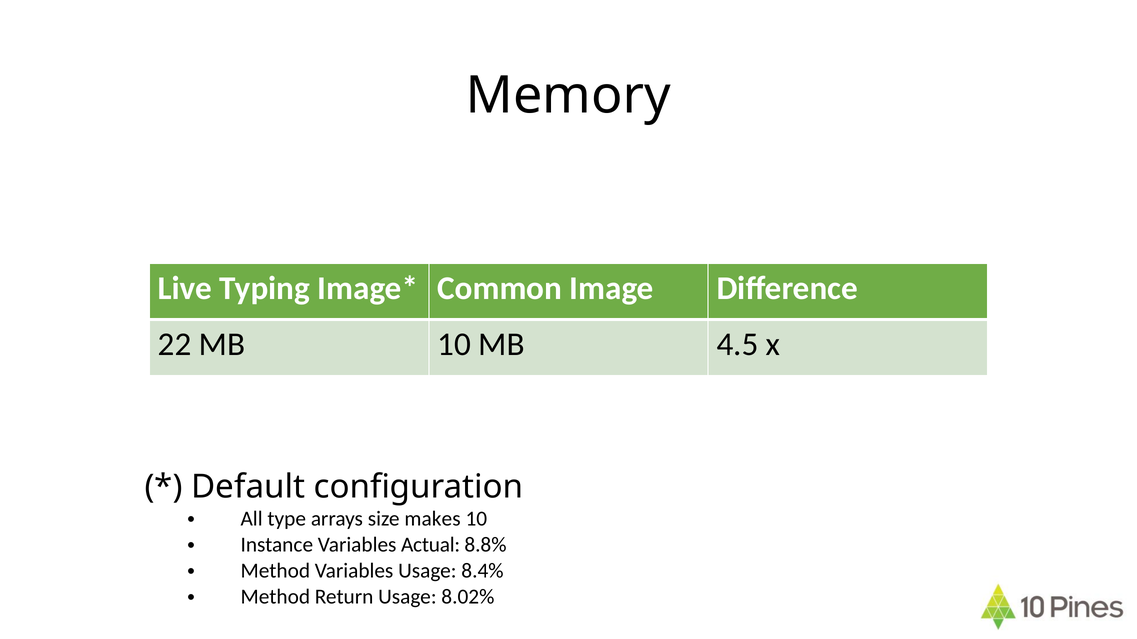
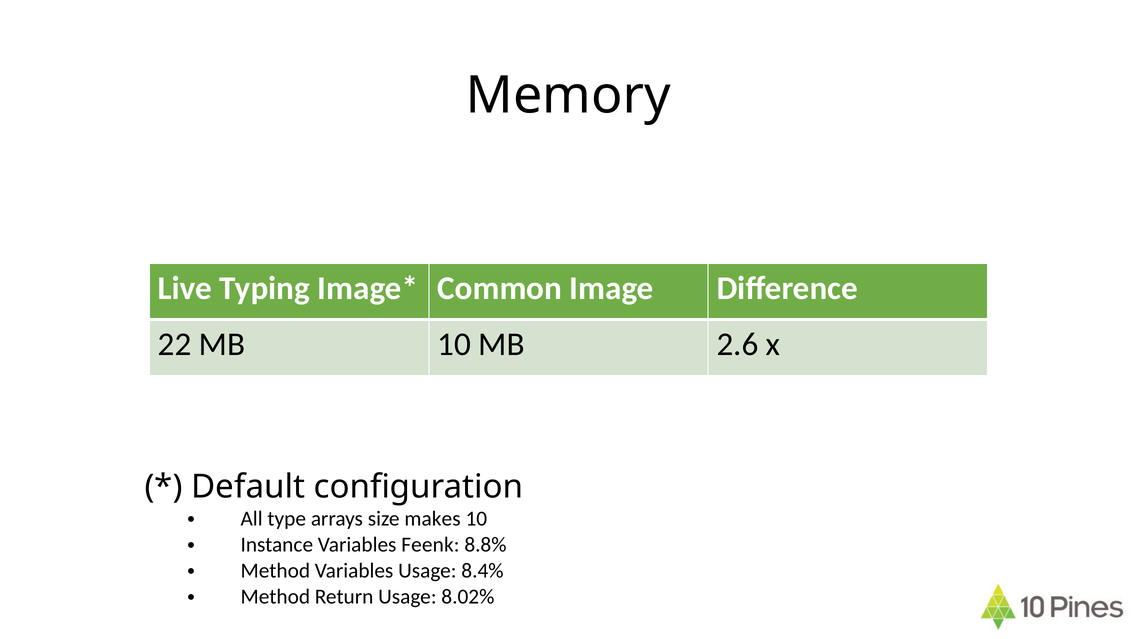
4.5: 4.5 -> 2.6
Actual: Actual -> Feenk
